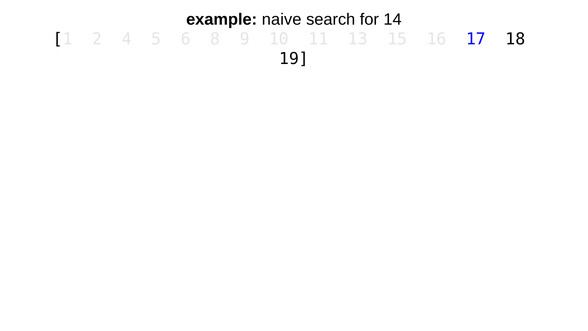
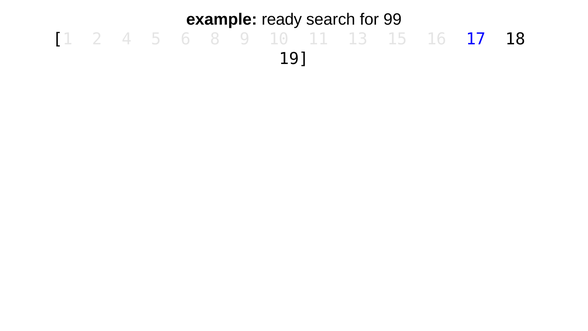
naive: naive -> ready
14: 14 -> 99
